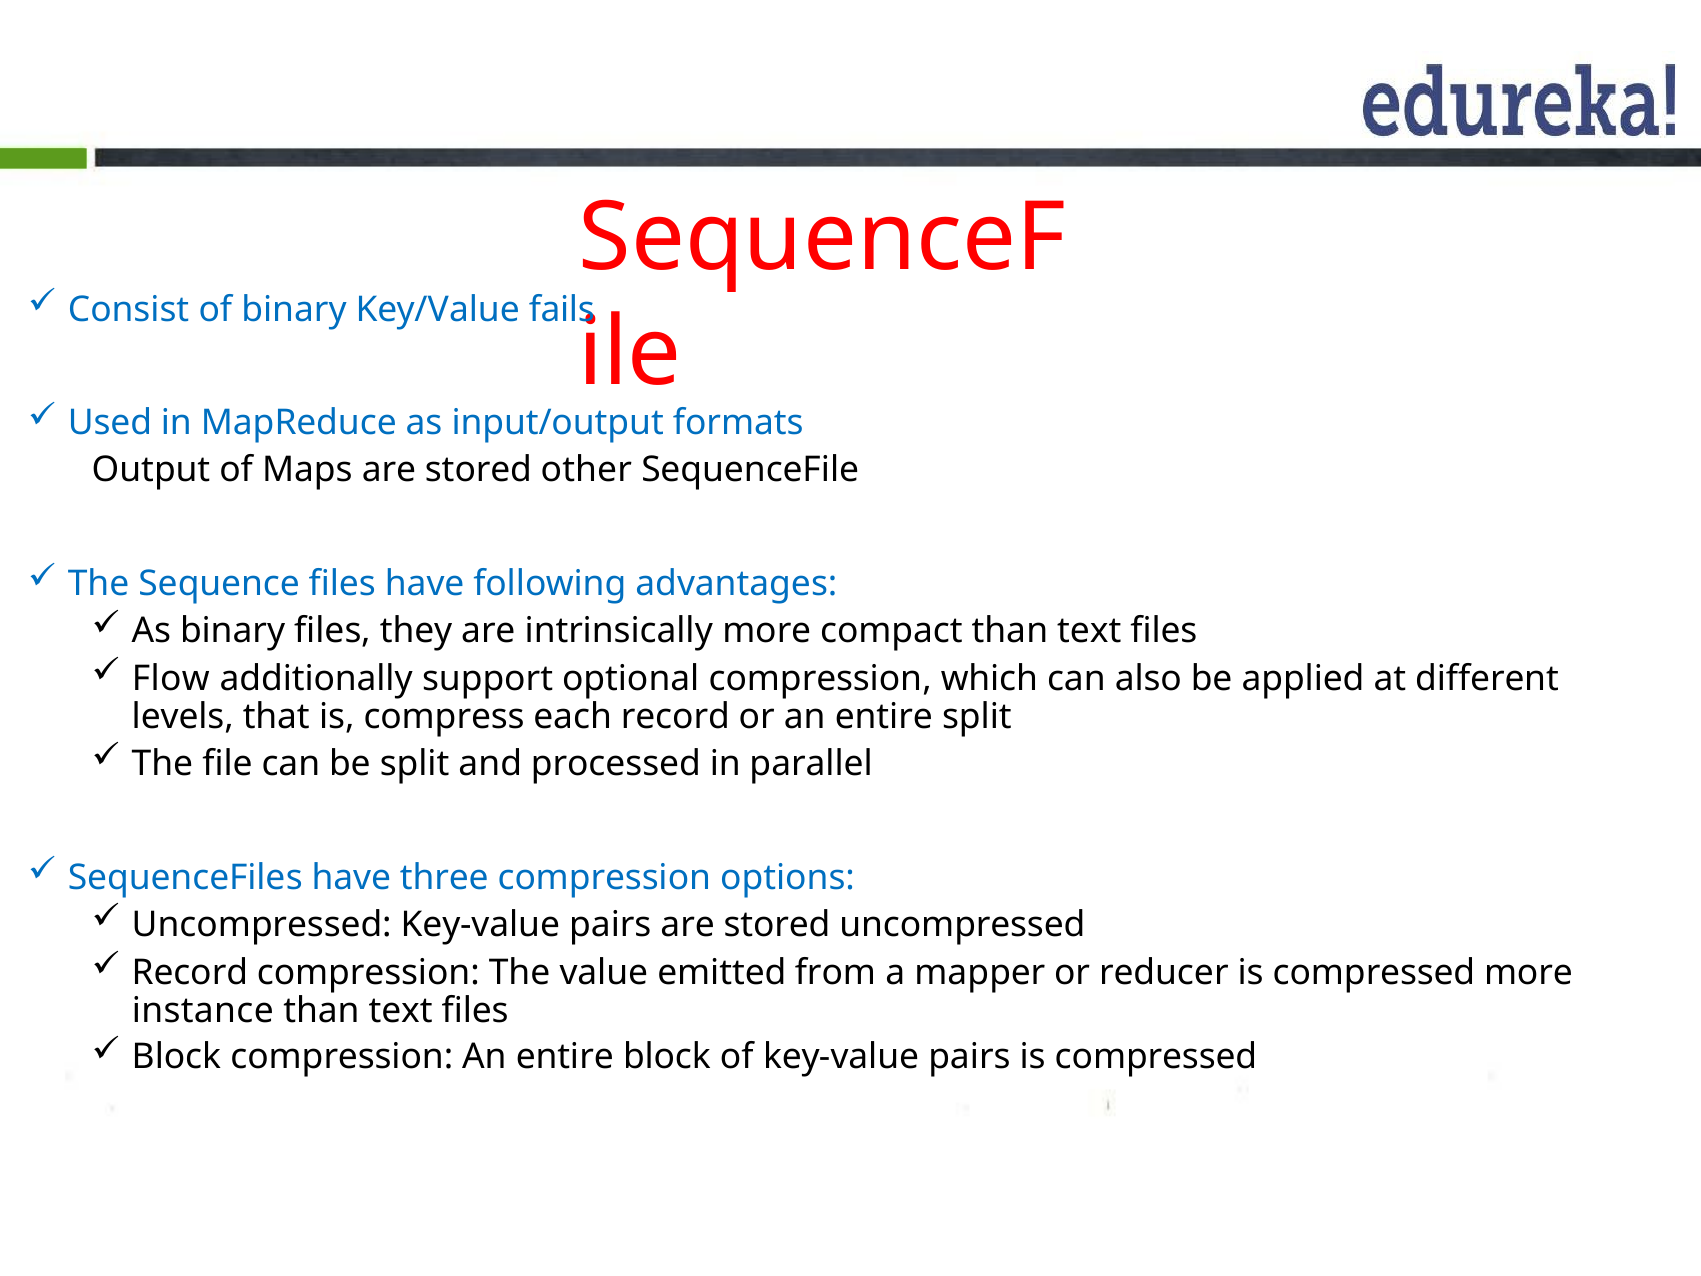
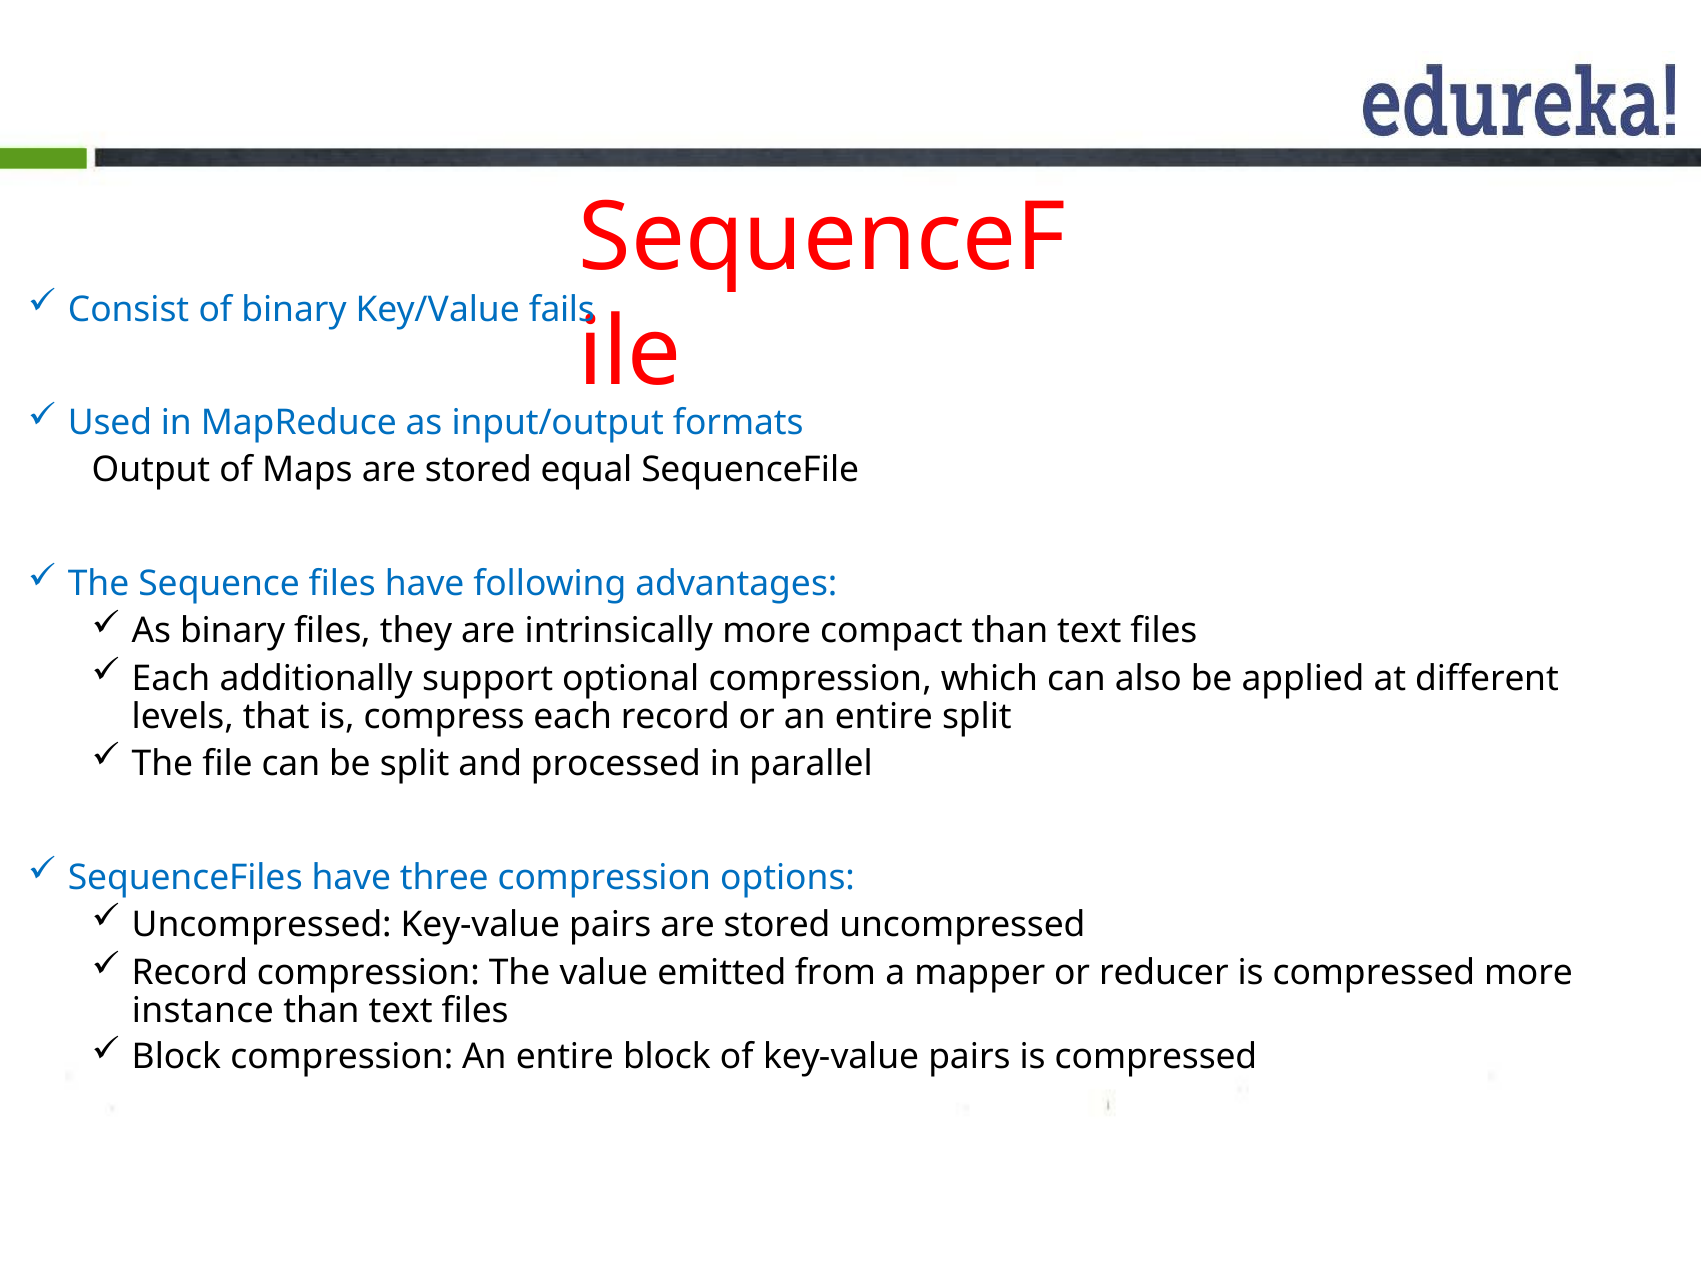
other: other -> equal
Flow at (171, 679): Flow -> Each
